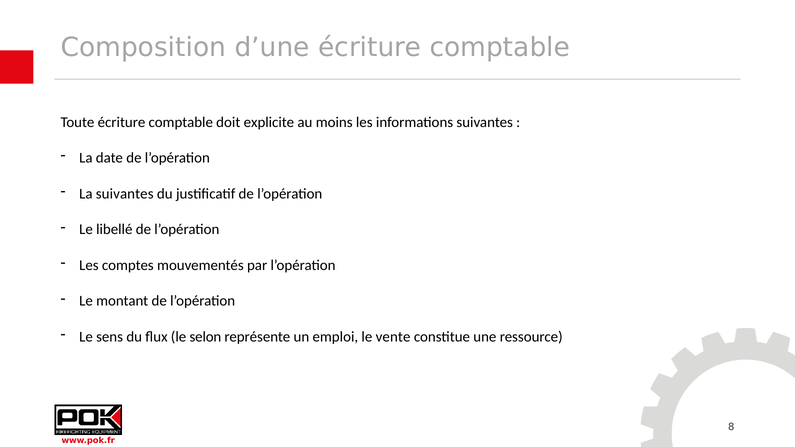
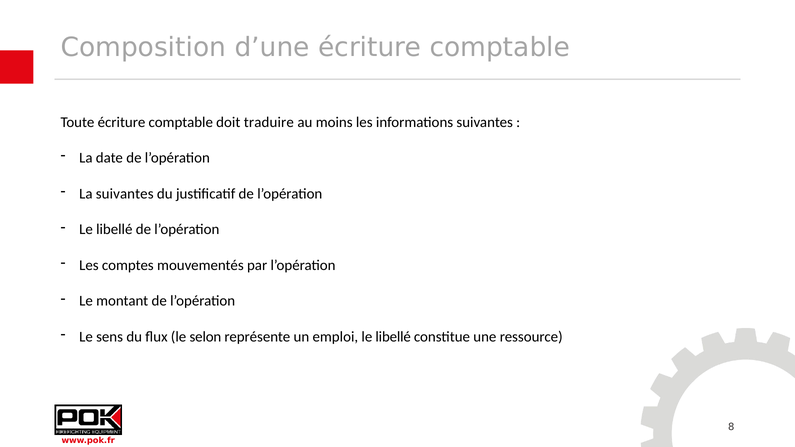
explicite: explicite -> traduire
emploi le vente: vente -> libellé
